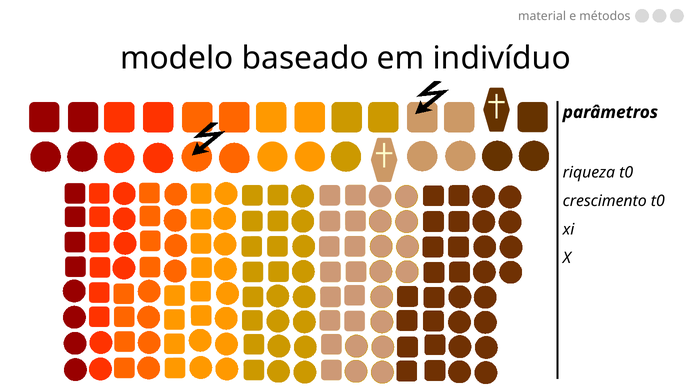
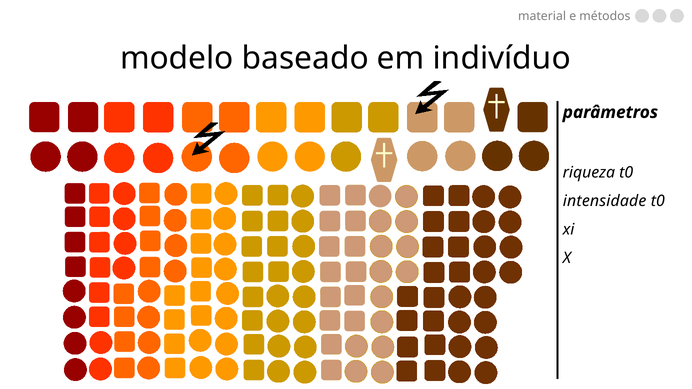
crescimento: crescimento -> intensidade
